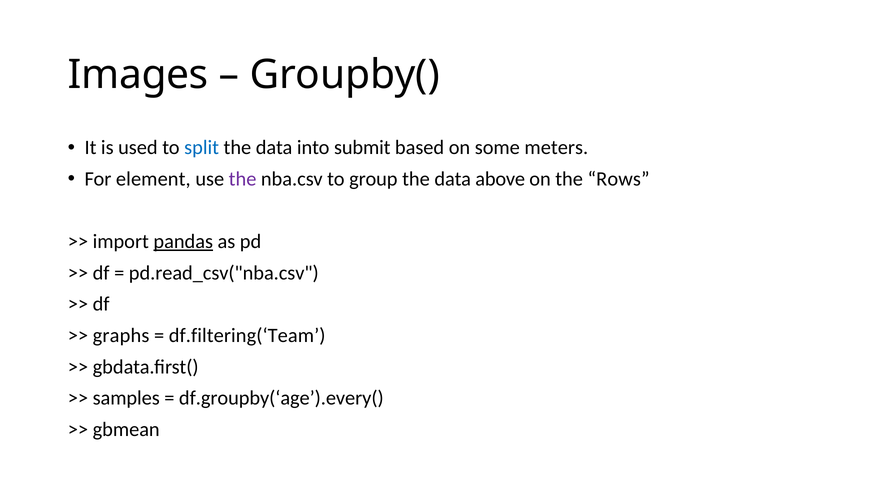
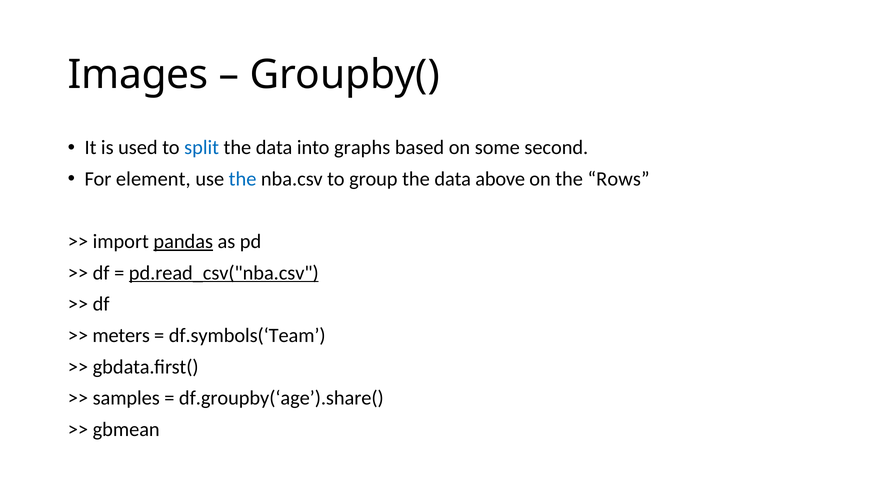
submit: submit -> graphs
meters: meters -> second
the at (243, 179) colour: purple -> blue
pd.read_csv("nba.csv underline: none -> present
graphs: graphs -> meters
df.filtering(‘Team: df.filtering(‘Team -> df.symbols(‘Team
df.groupby(‘age’).every(: df.groupby(‘age’).every( -> df.groupby(‘age’).share(
